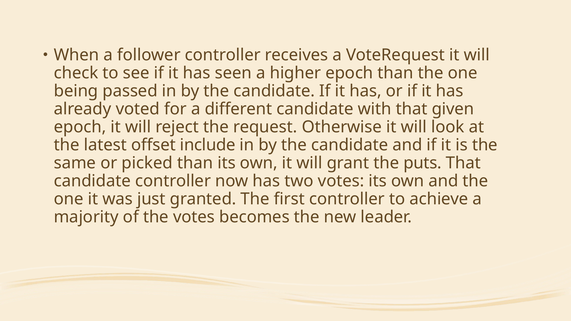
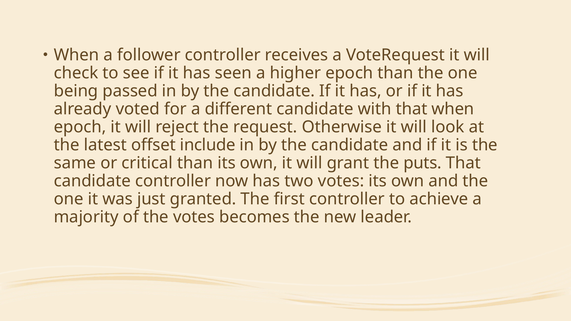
that given: given -> when
picked: picked -> critical
